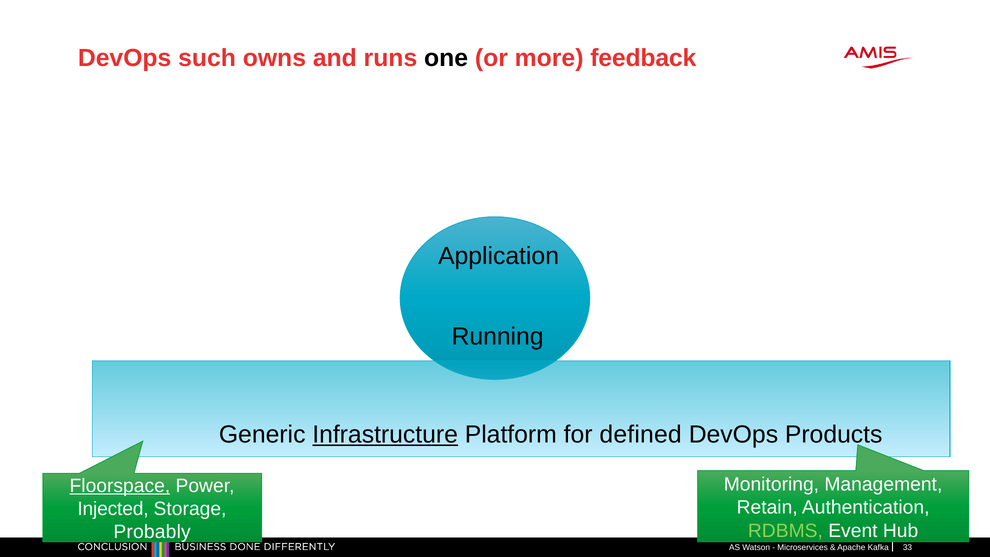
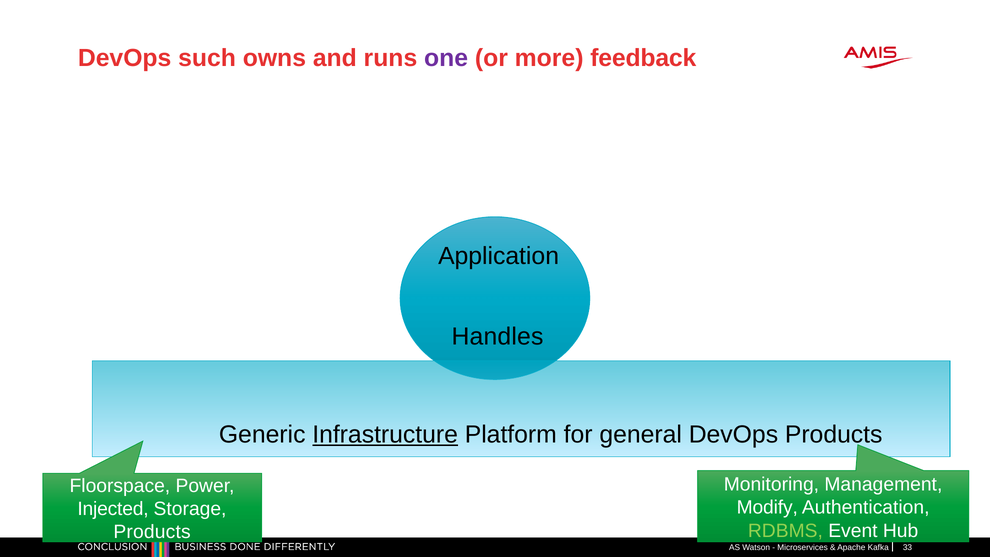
one colour: black -> purple
Running: Running -> Handles
defined: defined -> general
Floorspace underline: present -> none
Retain: Retain -> Modify
Probably at (152, 532): Probably -> Products
